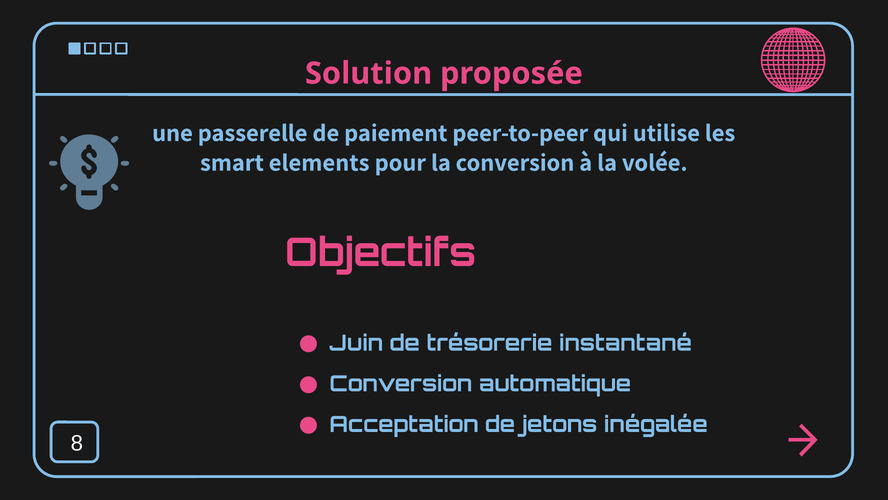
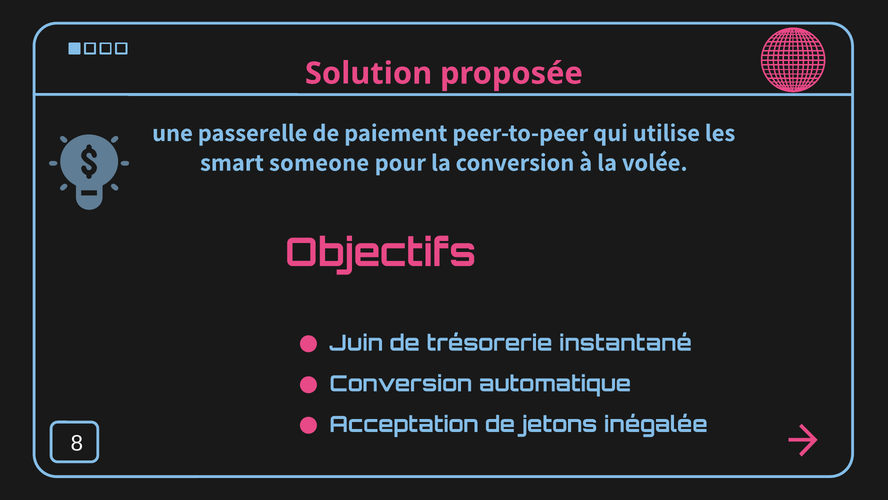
elements: elements -> someone
